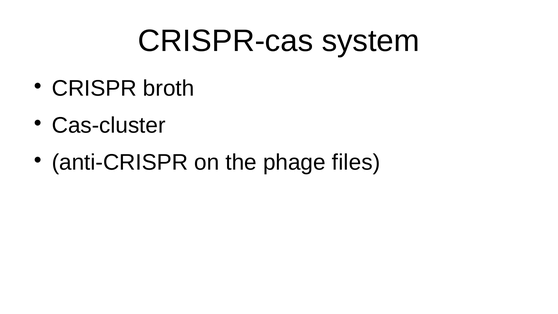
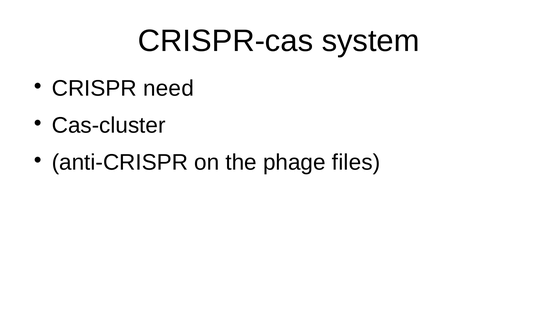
broth: broth -> need
